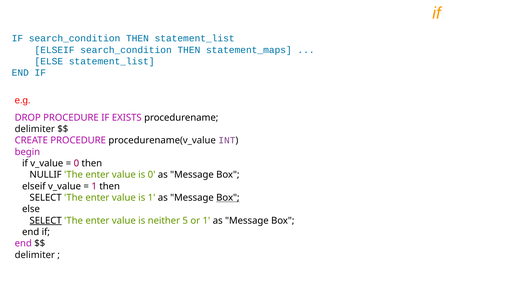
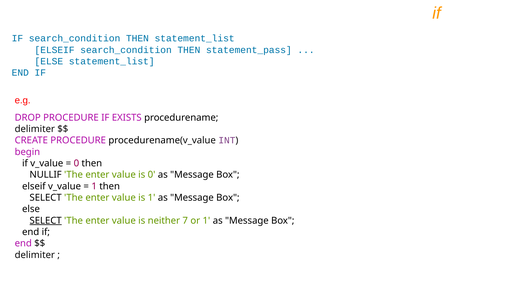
statement_maps: statement_maps -> statement_pass
Box at (228, 198) underline: present -> none
5: 5 -> 7
